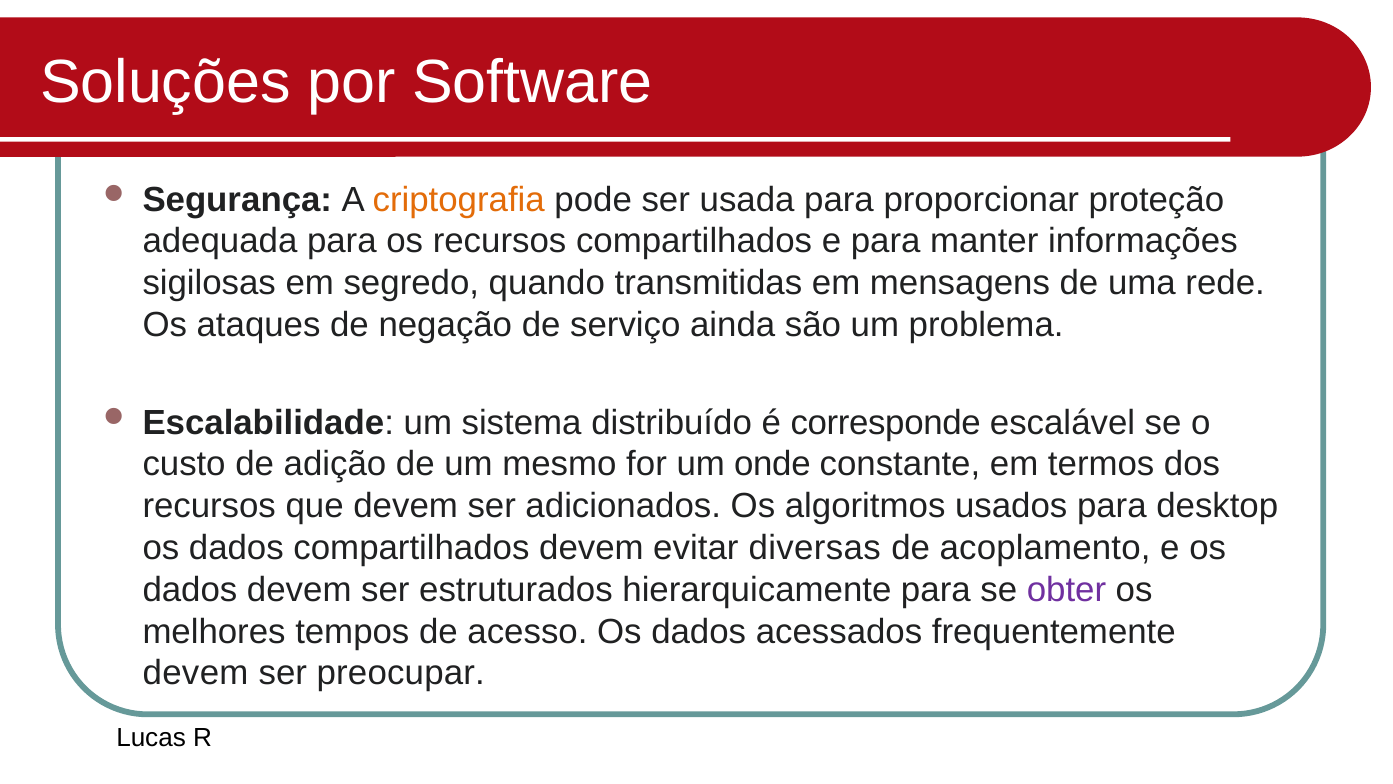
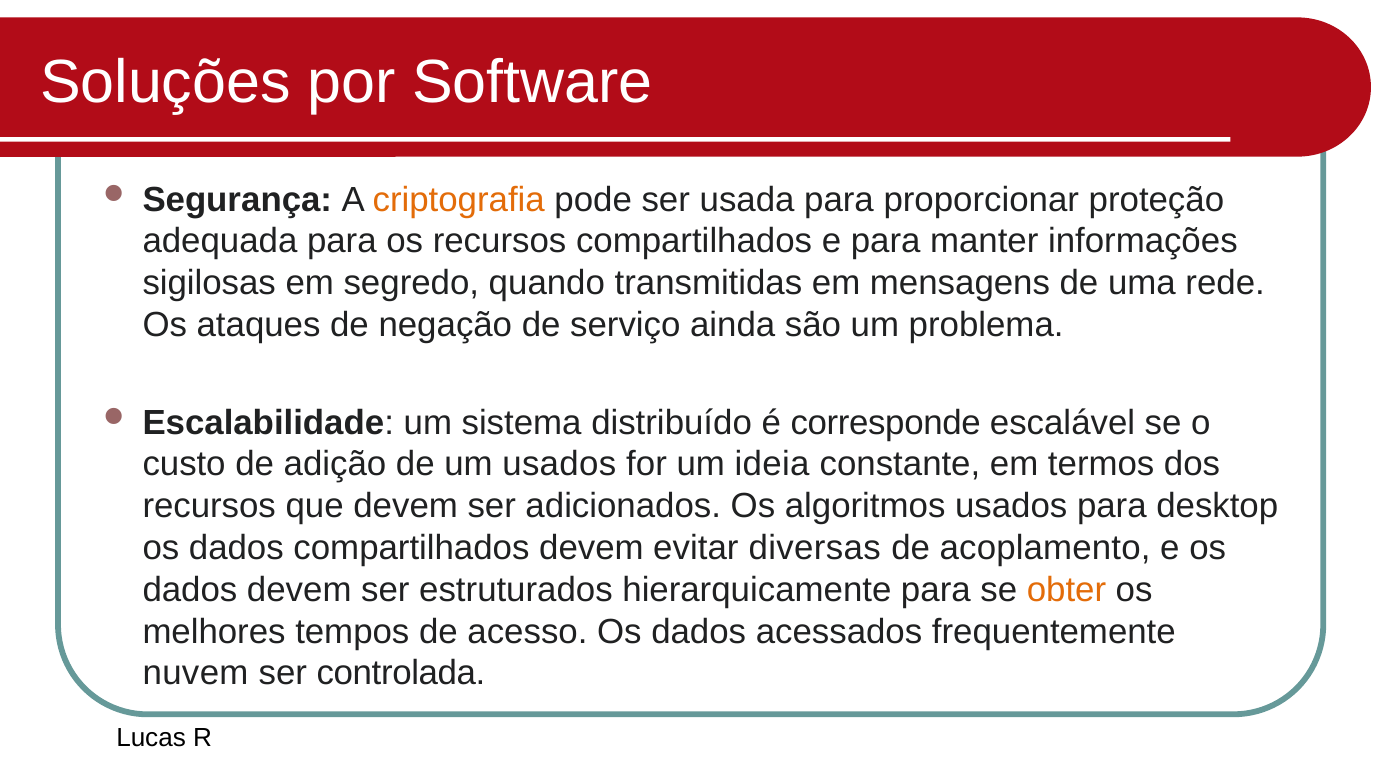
um mesmo: mesmo -> usados
onde: onde -> ideia
obter colour: purple -> orange
devem at (196, 673): devem -> nuvem
preocupar: preocupar -> controlada
